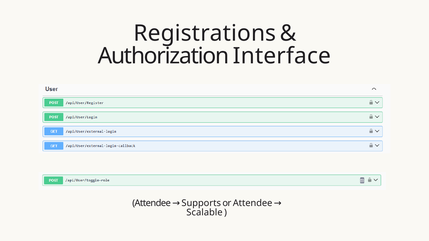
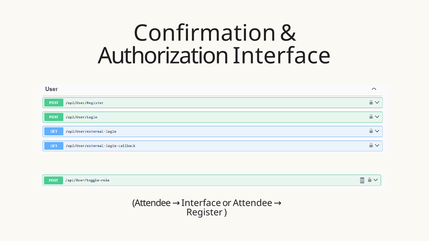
Registrations: Registrations -> Confirmation
Attendee Supports: Supports -> Interface
Scalable: Scalable -> Register
